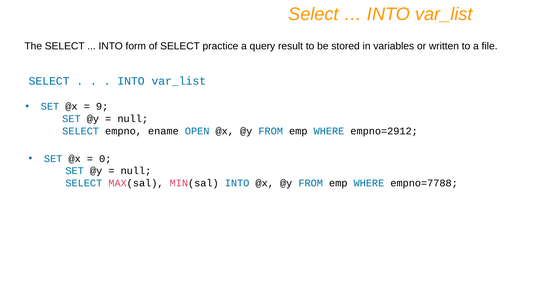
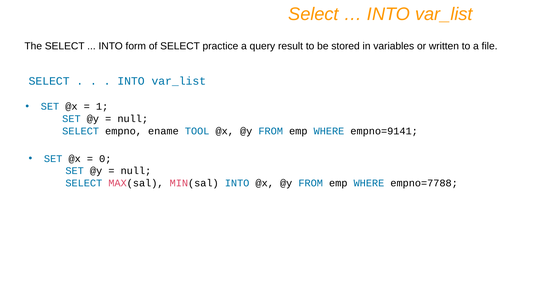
9: 9 -> 1
OPEN: OPEN -> TOOL
empno=2912: empno=2912 -> empno=9141
